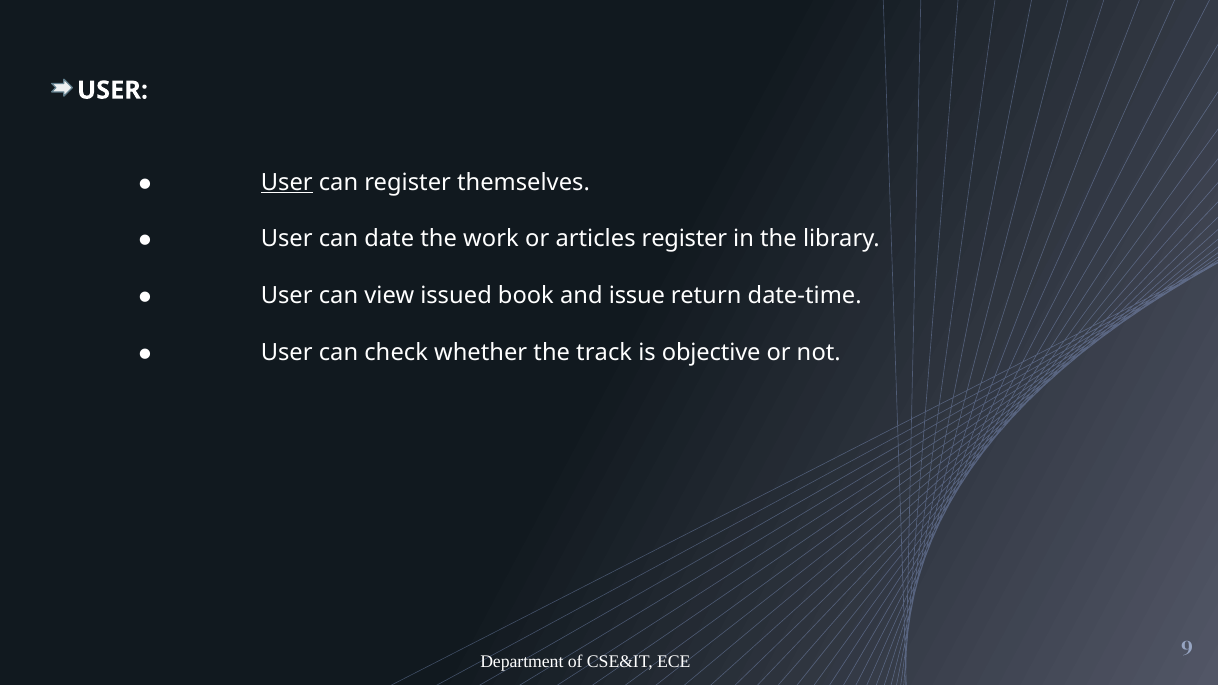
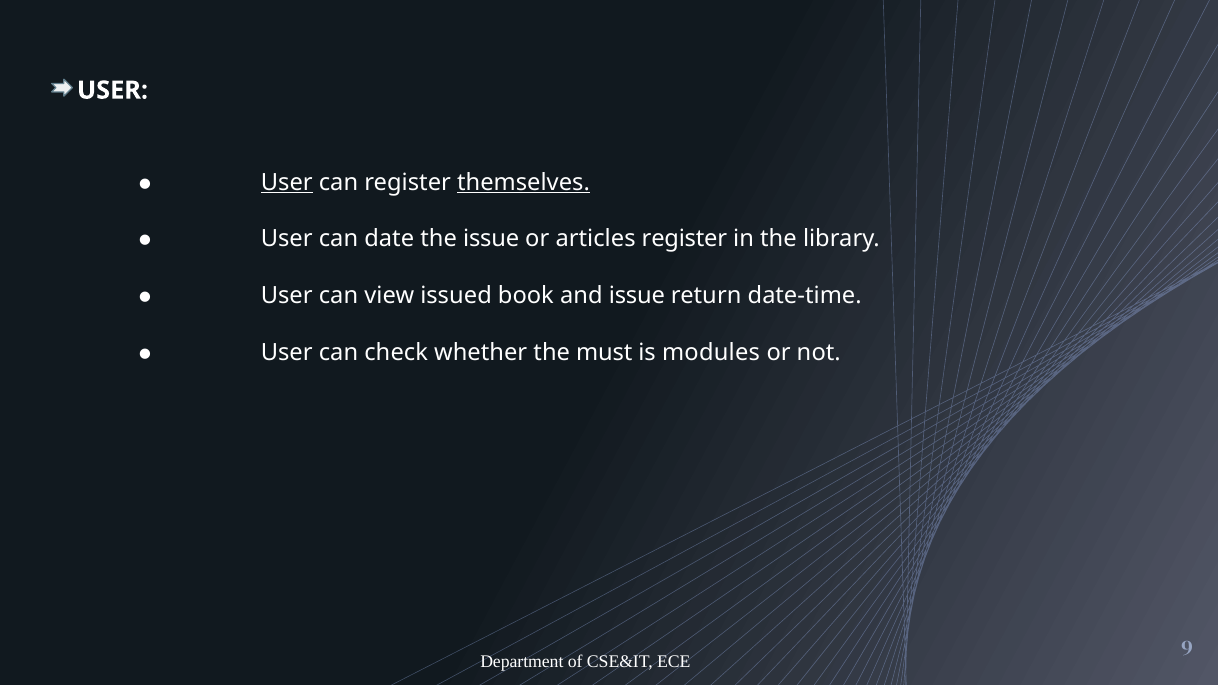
themselves underline: none -> present
the work: work -> issue
track: track -> must
objective: objective -> modules
